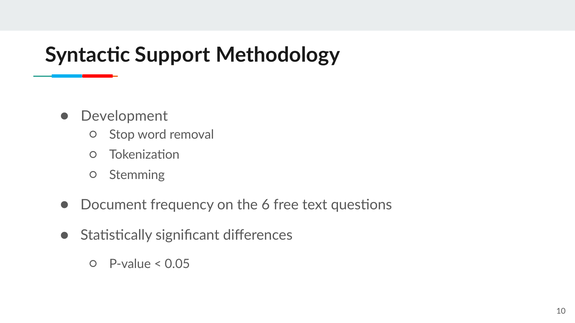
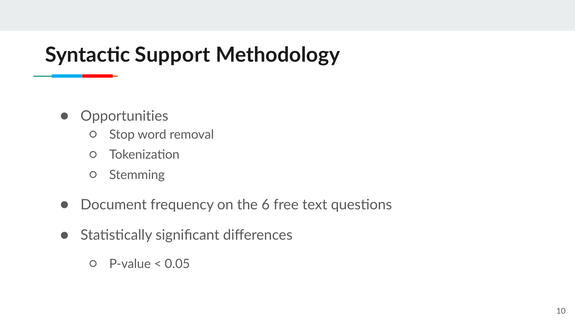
Development: Development -> Opportunities
